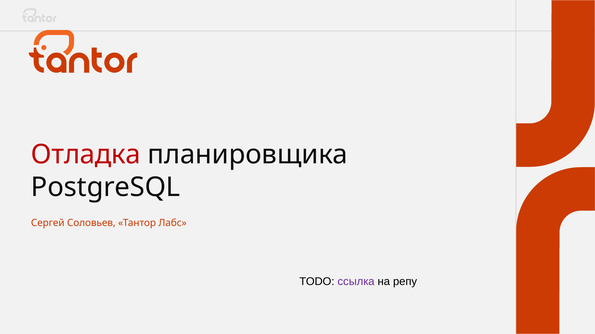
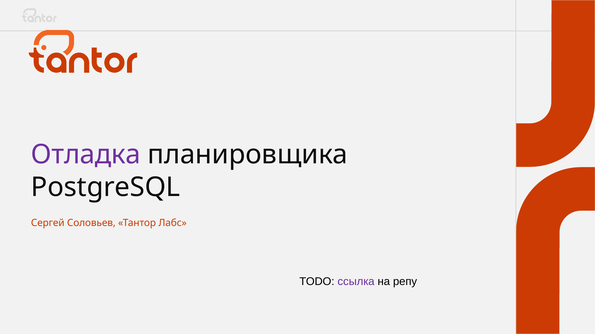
Отладка colour: red -> purple
